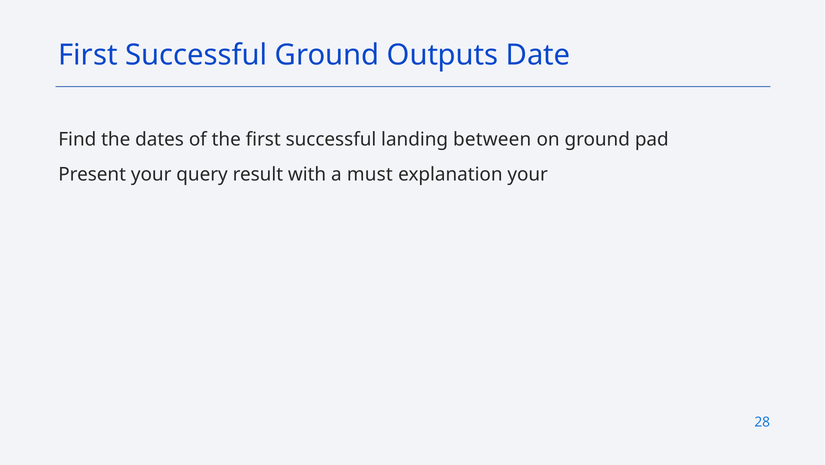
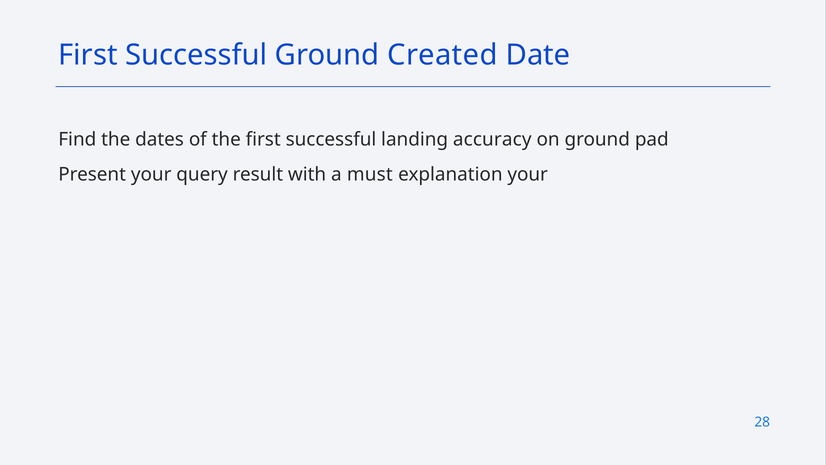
Outputs: Outputs -> Created
between: between -> accuracy
